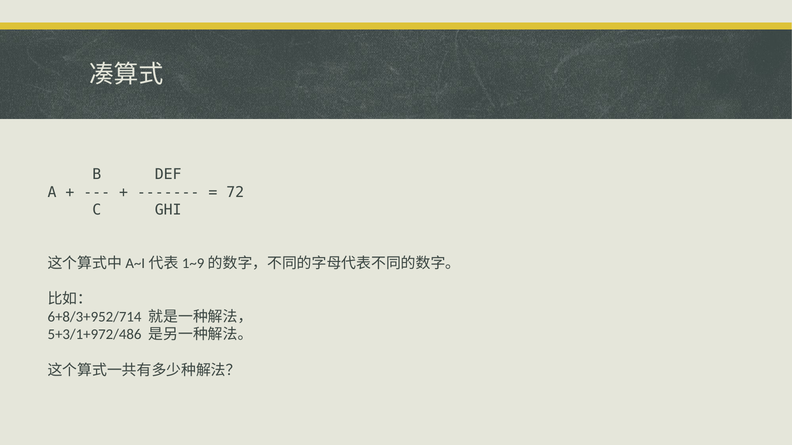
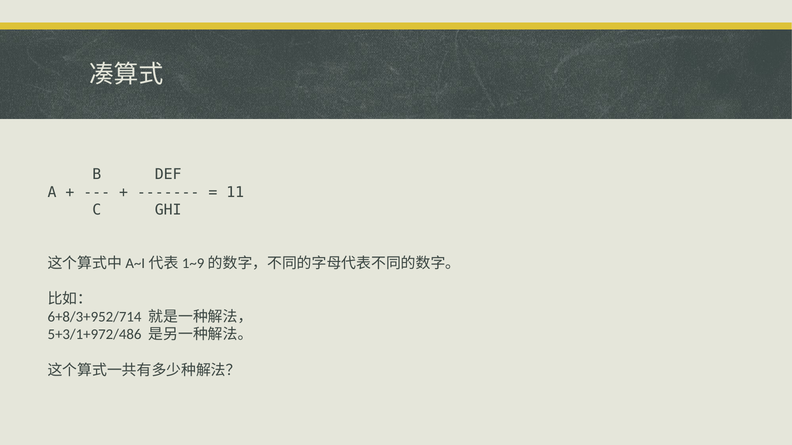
72: 72 -> 11
